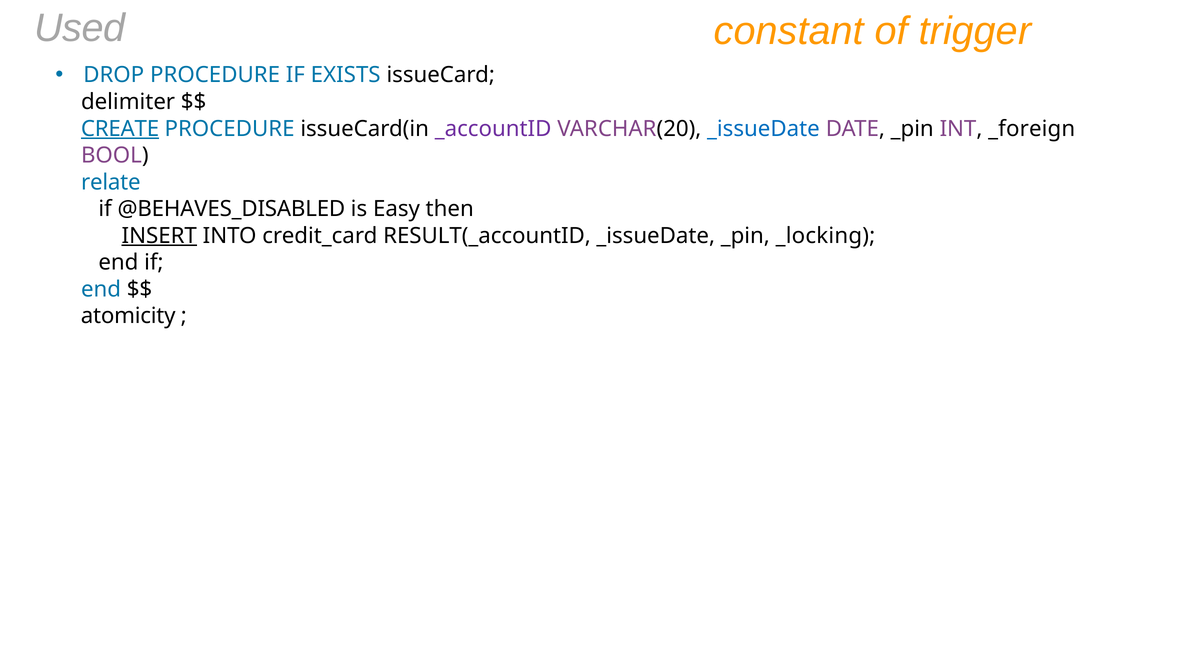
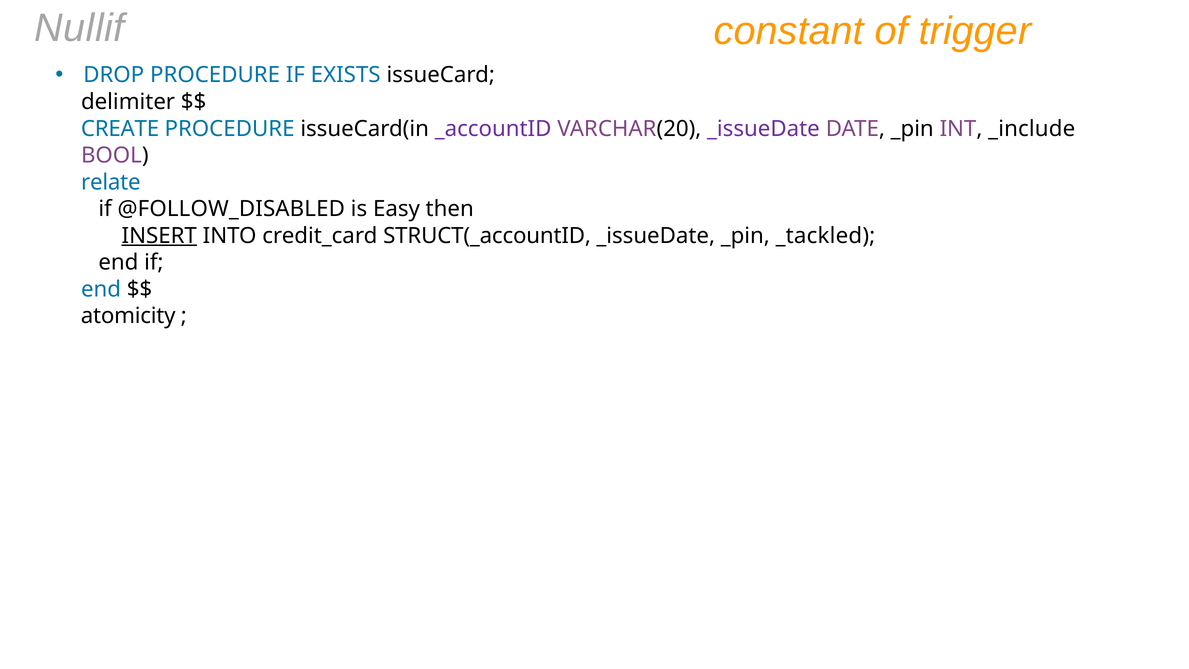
Used: Used -> Nullif
CREATE underline: present -> none
_issueDate at (763, 129) colour: blue -> purple
_foreign: _foreign -> _include
@BEHAVES_DISABLED: @BEHAVES_DISABLED -> @FOLLOW_DISABLED
RESULT(_accountID: RESULT(_accountID -> STRUCT(_accountID
_locking: _locking -> _tackled
